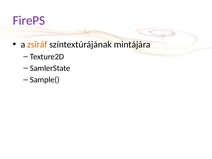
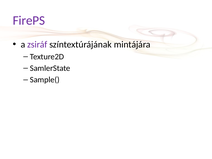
zsiráf colour: orange -> purple
